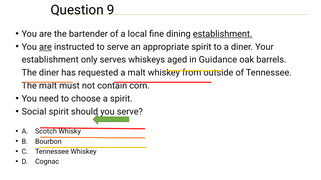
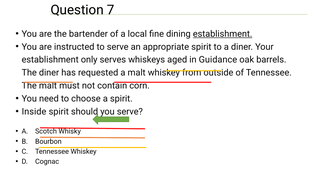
9: 9 -> 7
are at (45, 47) underline: present -> none
Social: Social -> Inside
